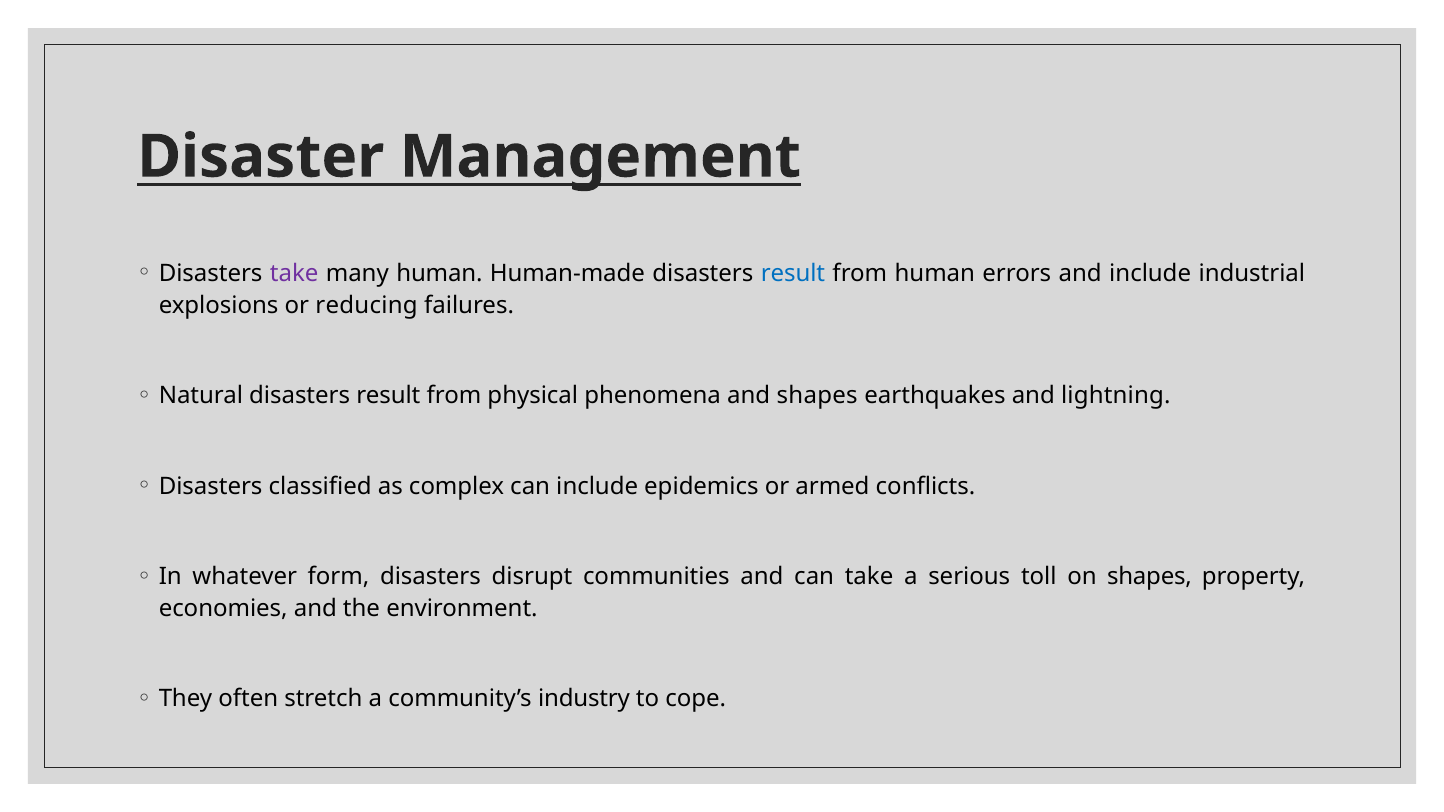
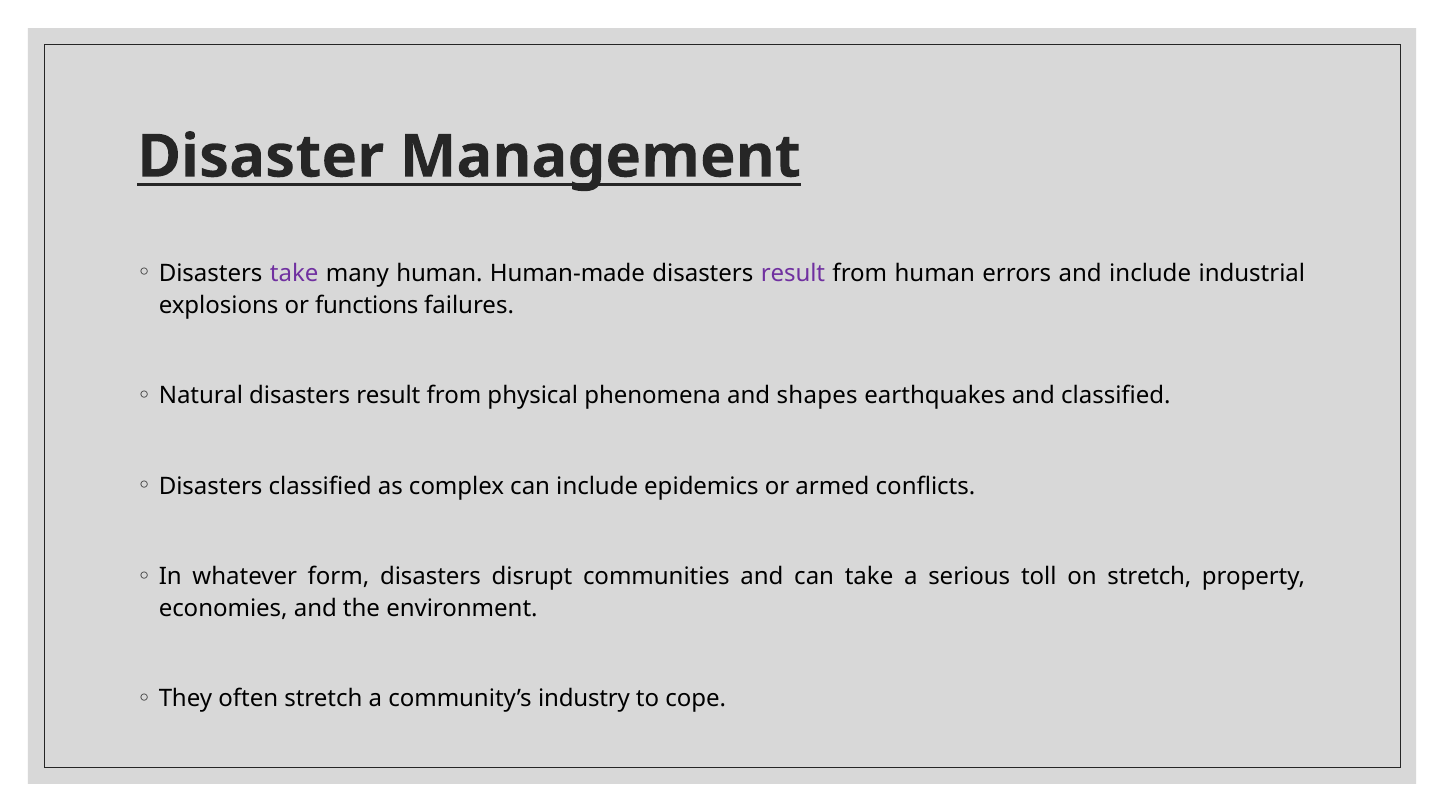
result at (793, 273) colour: blue -> purple
reducing: reducing -> functions
and lightning: lightning -> classified
on shapes: shapes -> stretch
